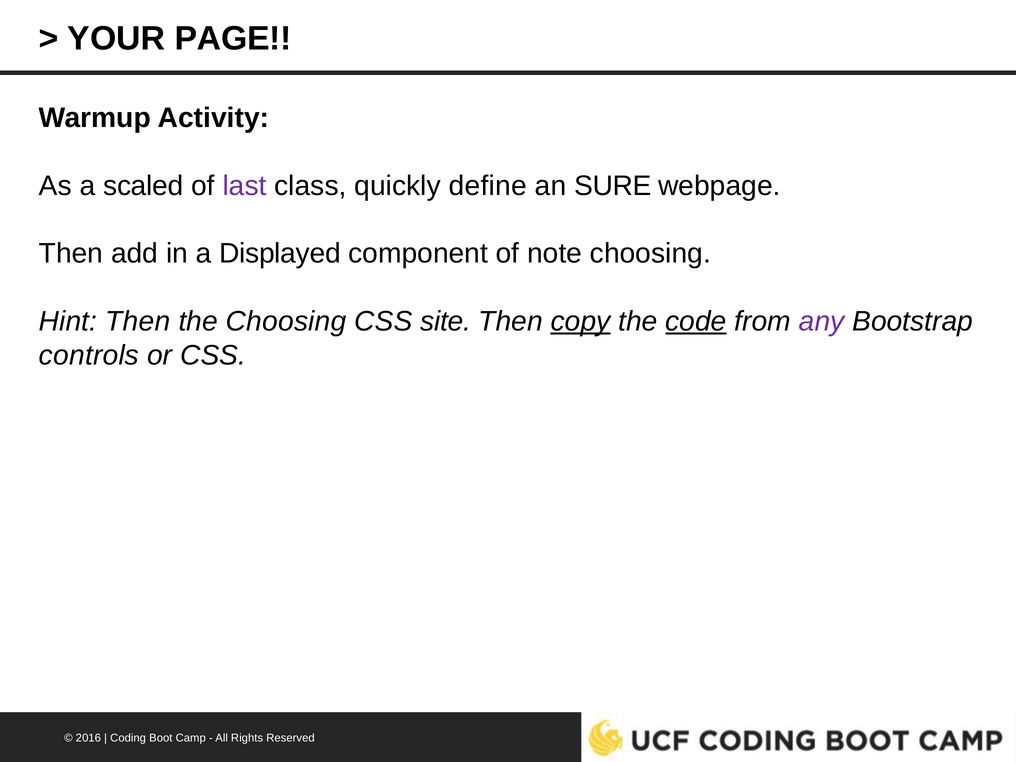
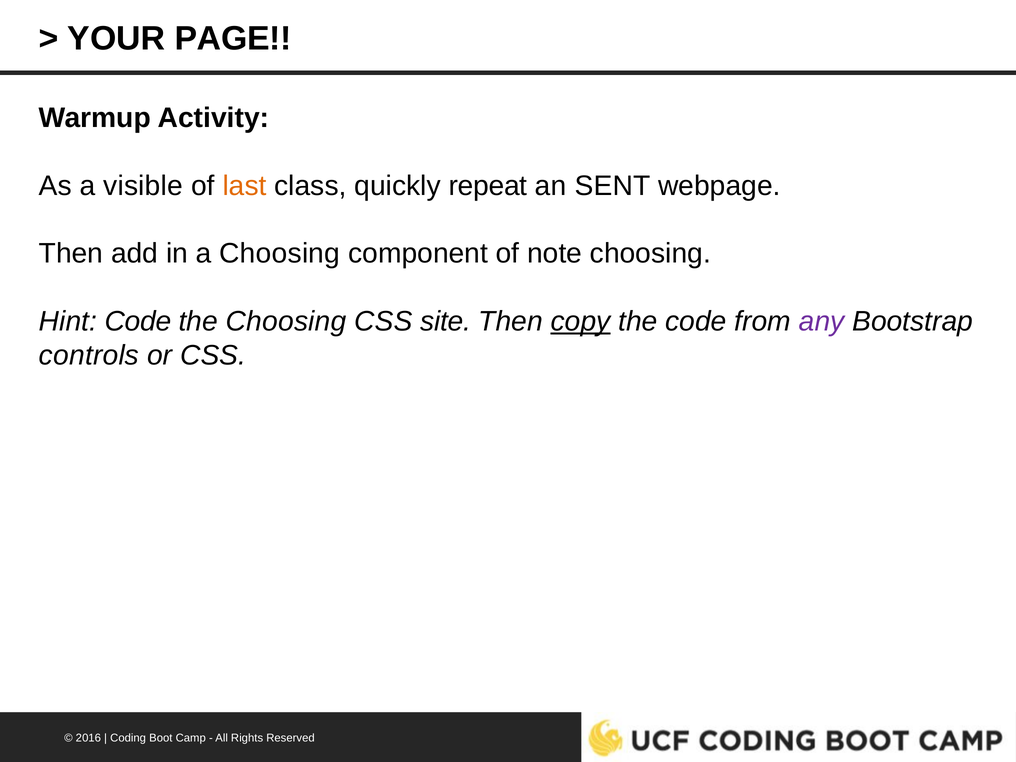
scaled: scaled -> visible
last colour: purple -> orange
define: define -> repeat
SURE: SURE -> SENT
a Displayed: Displayed -> Choosing
Hint Then: Then -> Code
code at (696, 321) underline: present -> none
